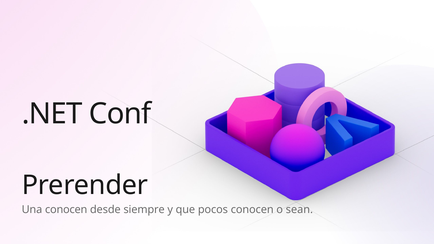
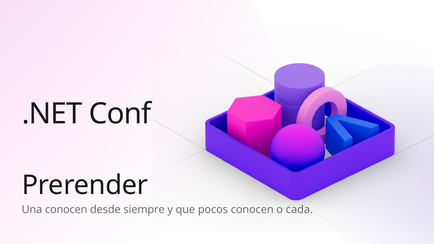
sean: sean -> cada
